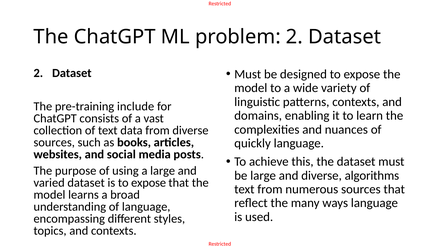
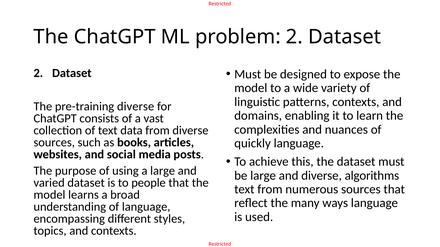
pre-training include: include -> diverse
is to expose: expose -> people
